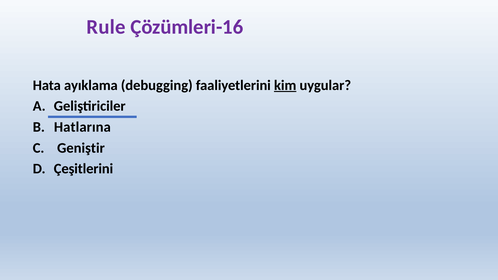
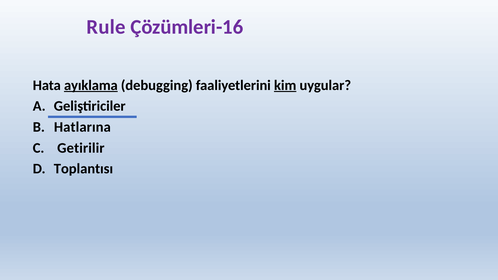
ayıklama underline: none -> present
Geniştir: Geniştir -> Getirilir
Çeşitlerini: Çeşitlerini -> Toplantısı
